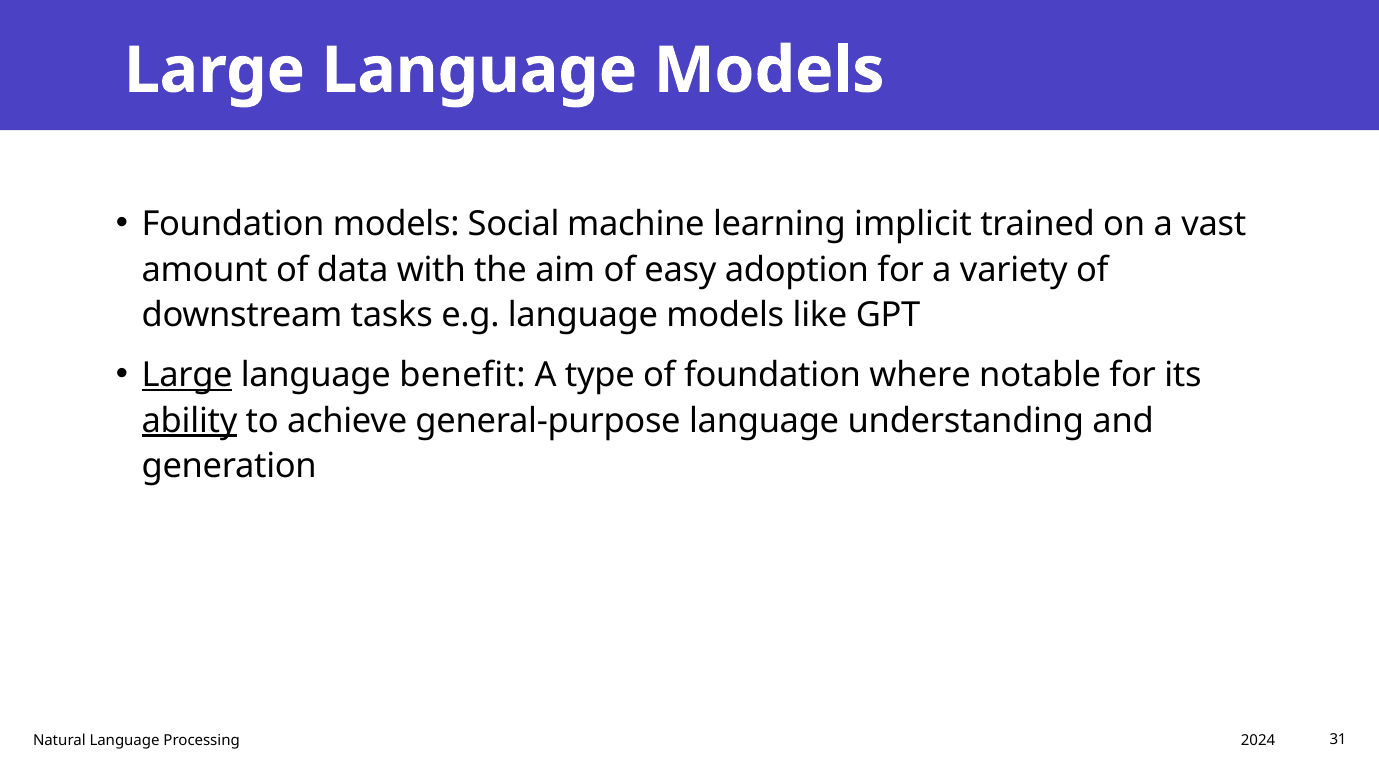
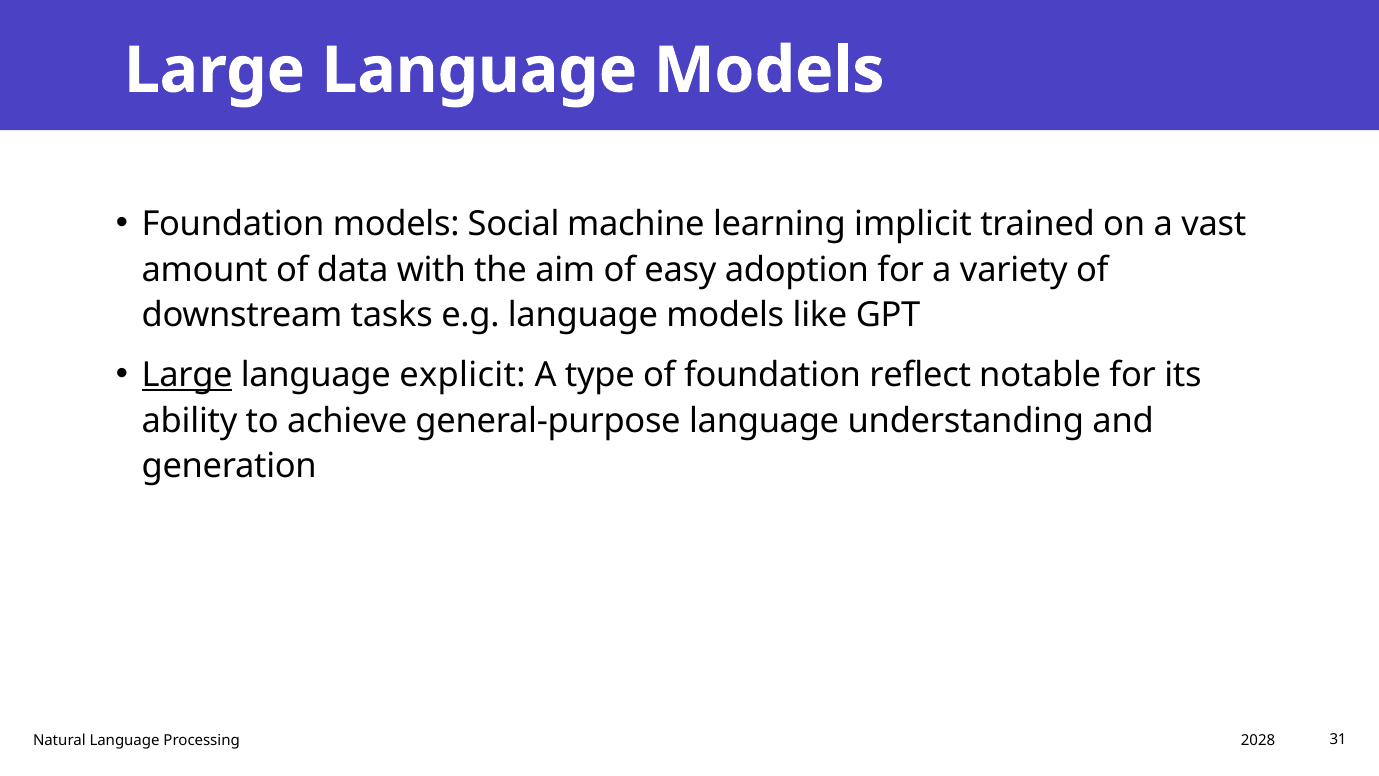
benefit: benefit -> explicit
where: where -> reflect
ability underline: present -> none
2024: 2024 -> 2028
